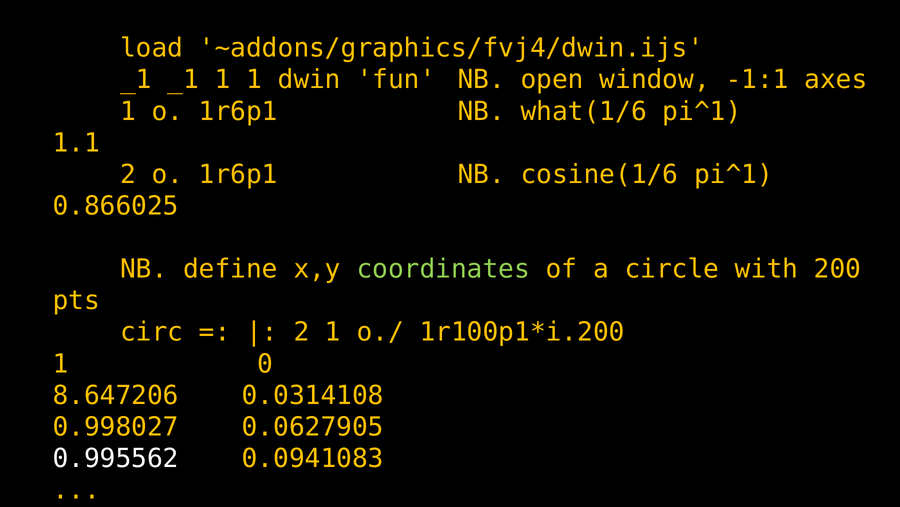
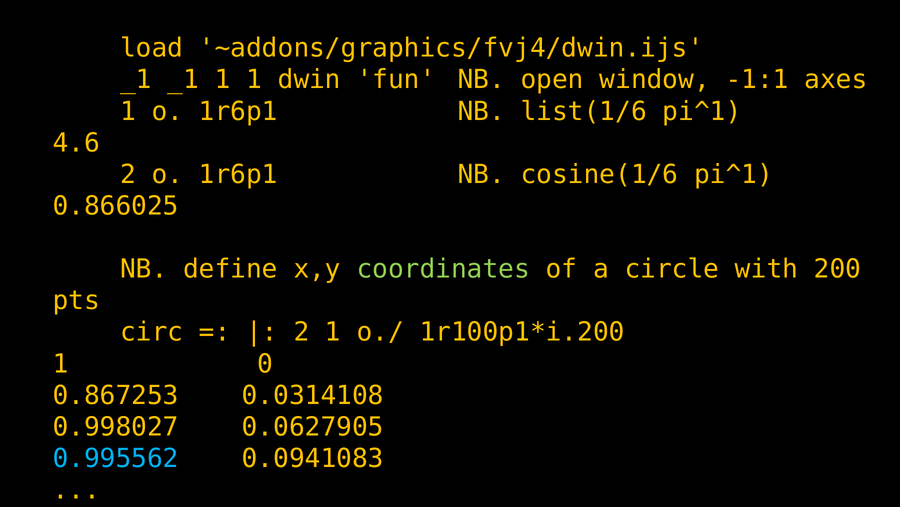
what(1/6: what(1/6 -> list(1/6
1.1: 1.1 -> 4.6
8.647206: 8.647206 -> 0.867253
0.995562 colour: white -> light blue
